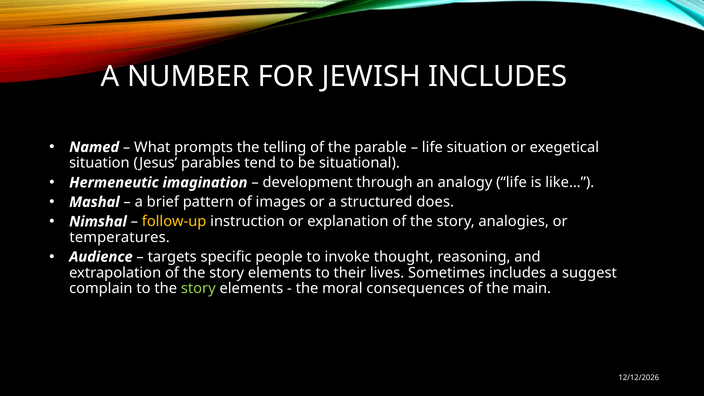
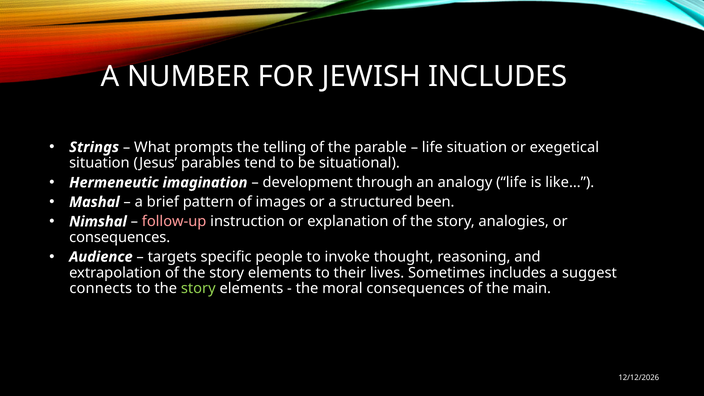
Named: Named -> Strings
does: does -> been
follow-up colour: yellow -> pink
temperatures at (120, 237): temperatures -> consequences
complain: complain -> connects
